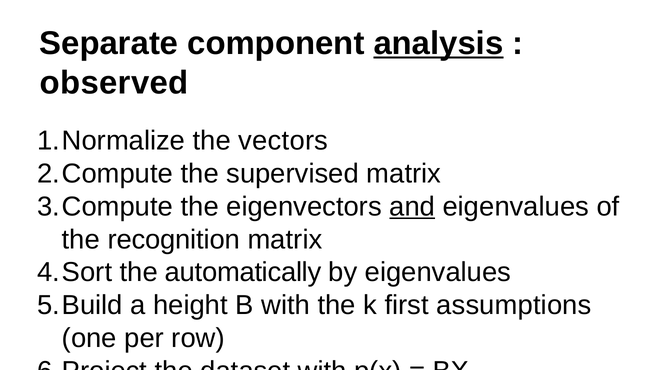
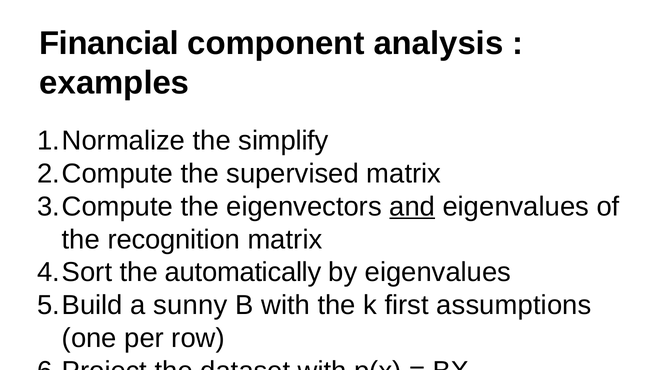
Separate: Separate -> Financial
analysis underline: present -> none
observed: observed -> examples
vectors: vectors -> simplify
height: height -> sunny
